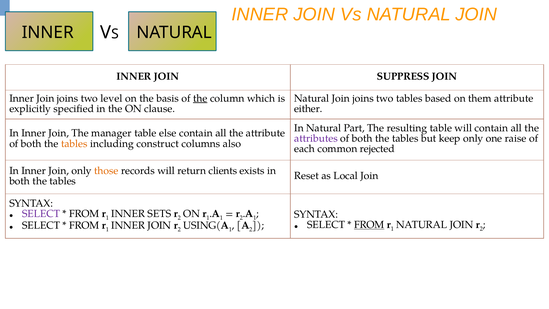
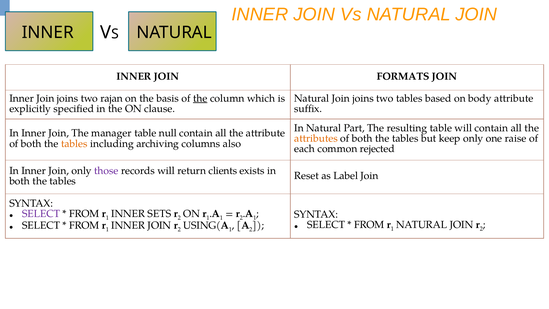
SUPPRESS: SUPPRESS -> FORMATS
level: level -> rajan
them: them -> body
either: either -> suffix
else: else -> null
attributes colour: purple -> orange
construct: construct -> archiving
those colour: orange -> purple
Local: Local -> Label
FROM at (369, 225) underline: present -> none
